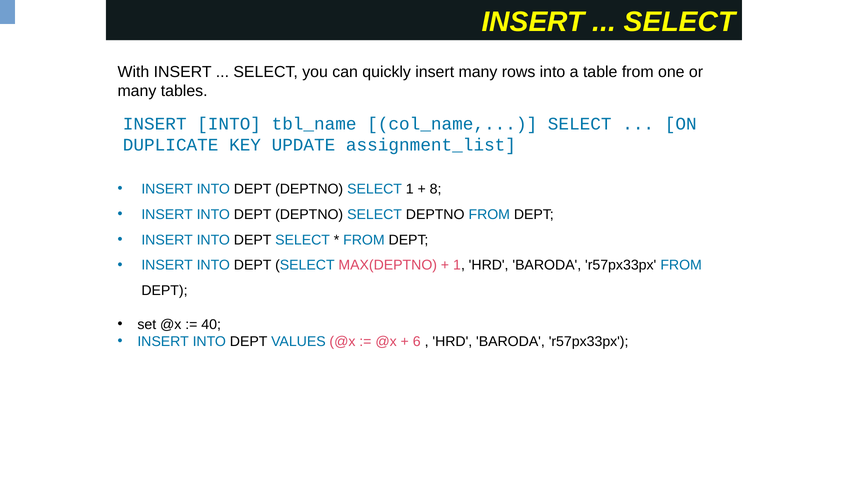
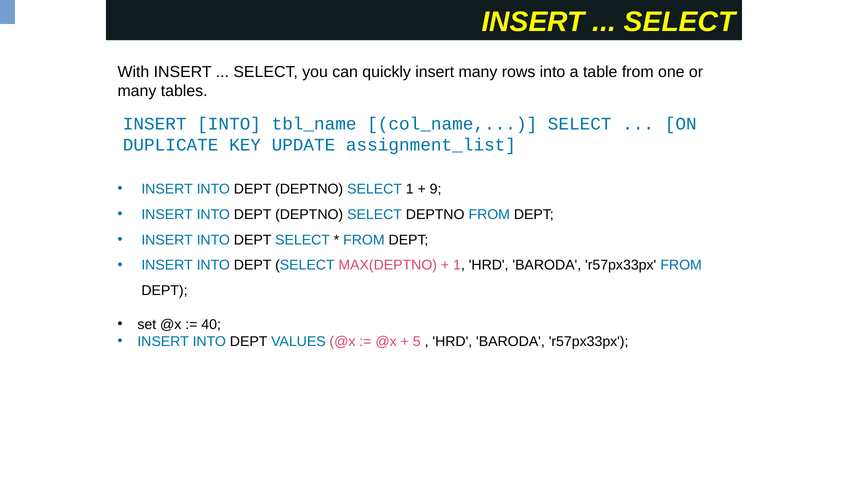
8: 8 -> 9
6: 6 -> 5
